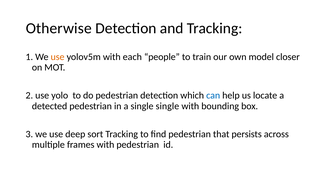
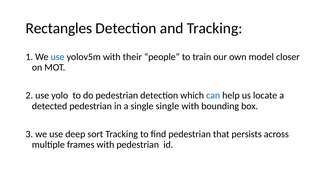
Otherwise: Otherwise -> Rectangles
use at (58, 57) colour: orange -> blue
each: each -> their
